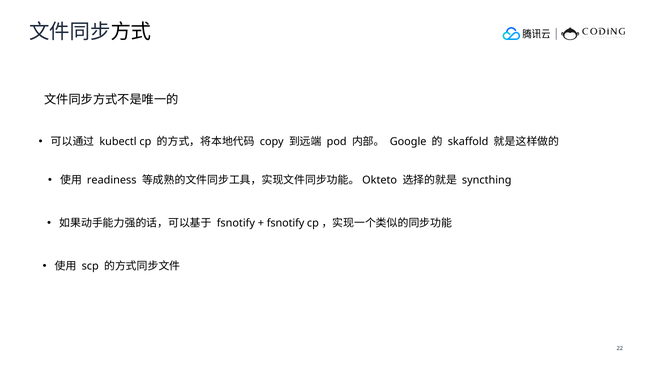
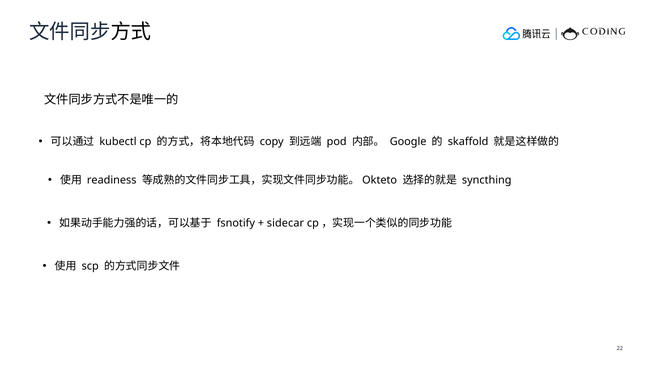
fsnotify at (286, 223): fsnotify -> sidecar
